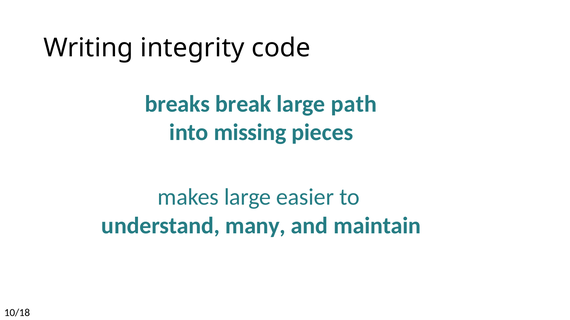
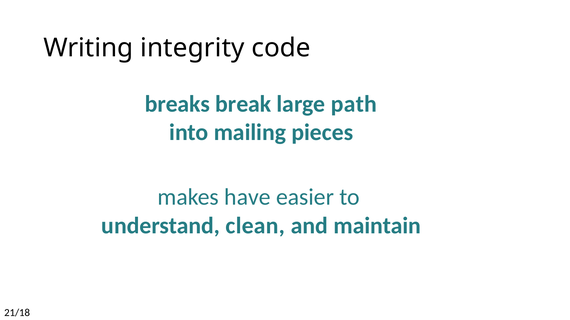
missing: missing -> mailing
makes large: large -> have
many: many -> clean
10/18: 10/18 -> 21/18
